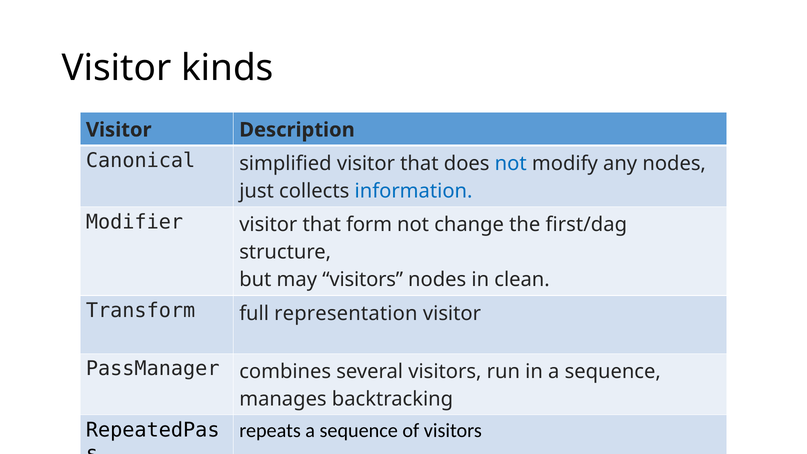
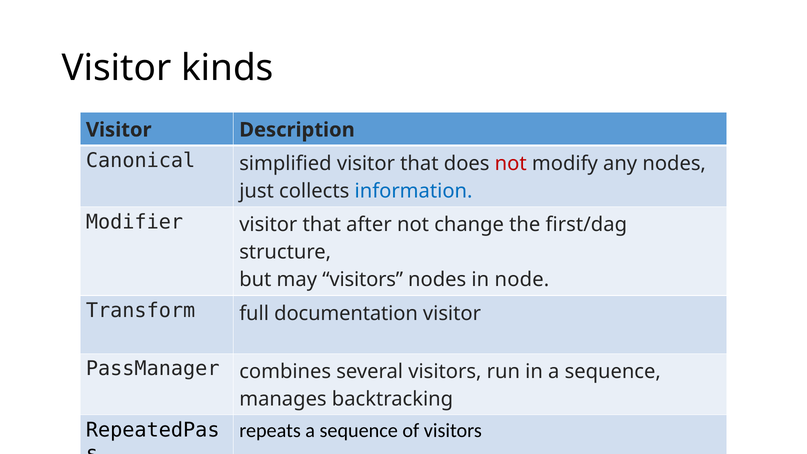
not at (511, 163) colour: blue -> red
form: form -> after
clean: clean -> node
representation: representation -> documentation
